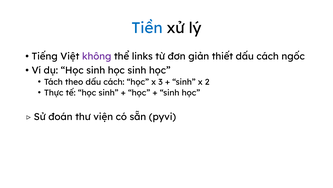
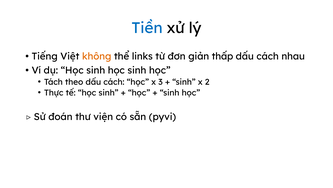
không colour: purple -> orange
thiết: thiết -> thấp
ngốc: ngốc -> nhau
